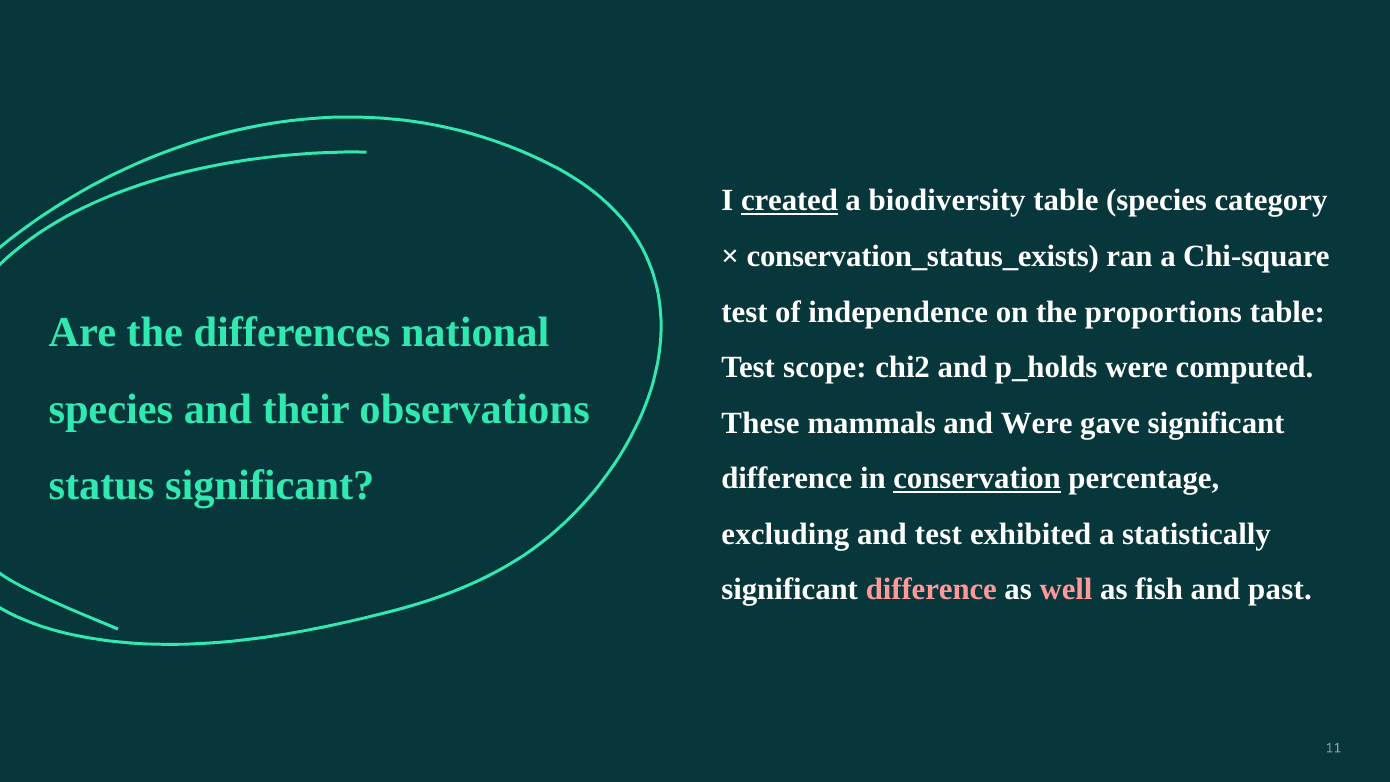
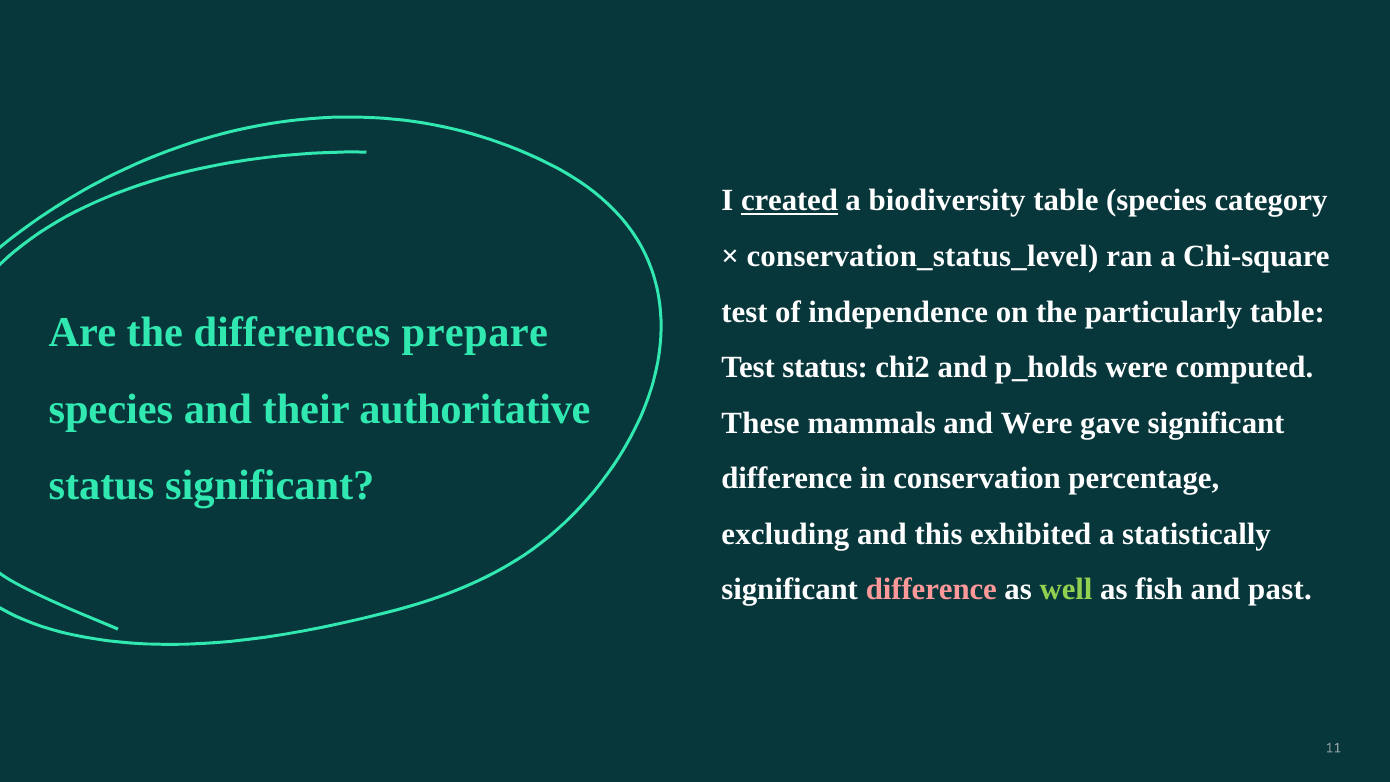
conservation_status_exists: conservation_status_exists -> conservation_status_level
proportions: proportions -> particularly
national: national -> prepare
Test scope: scope -> status
observations: observations -> authoritative
conservation underline: present -> none
and test: test -> this
well colour: pink -> light green
